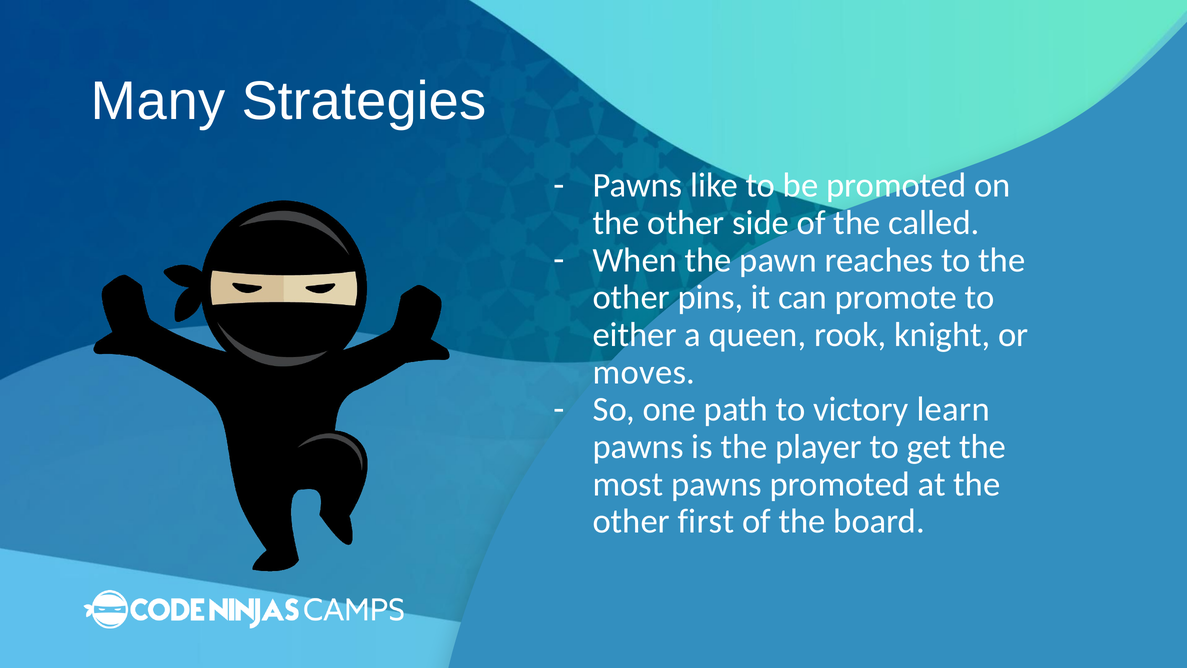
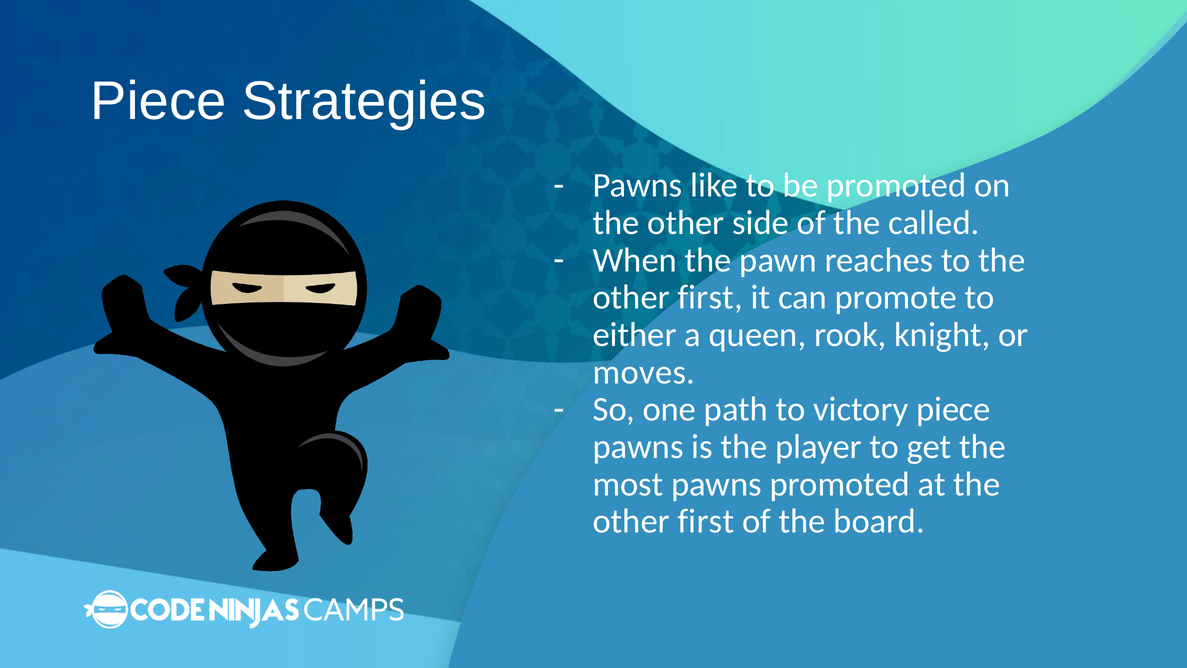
Many at (158, 101): Many -> Piece
pins at (710, 297): pins -> first
victory learn: learn -> piece
